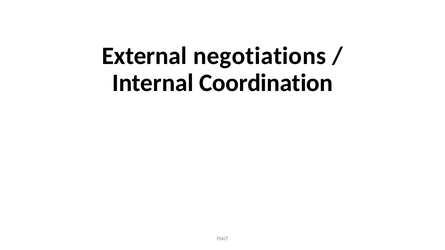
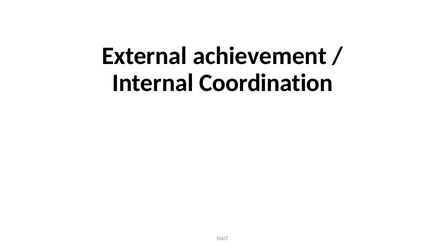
negotiations: negotiations -> achievement
